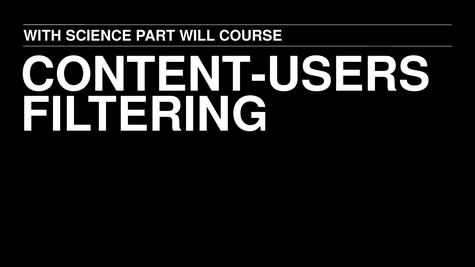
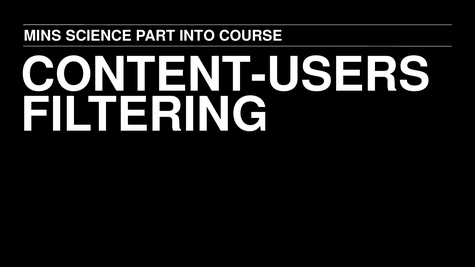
WITH: WITH -> MINS
WILL: WILL -> INTO
